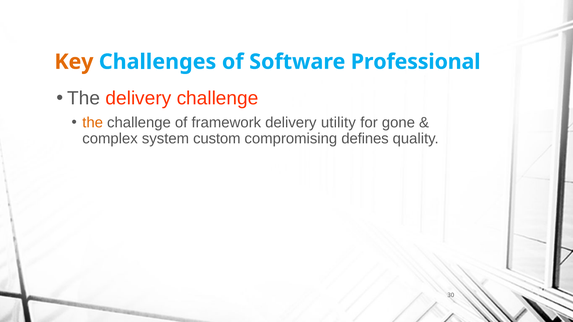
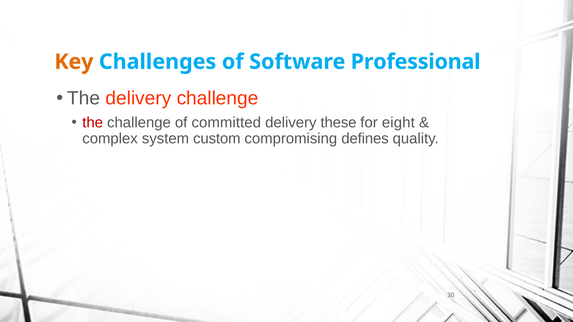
the at (93, 123) colour: orange -> red
framework: framework -> committed
utility: utility -> these
gone: gone -> eight
